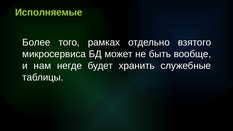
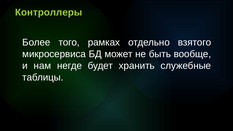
Исполняемые: Исполняемые -> Контроллеры
